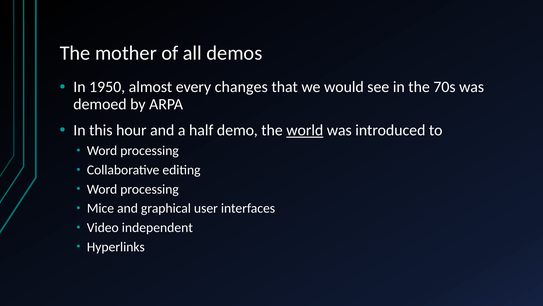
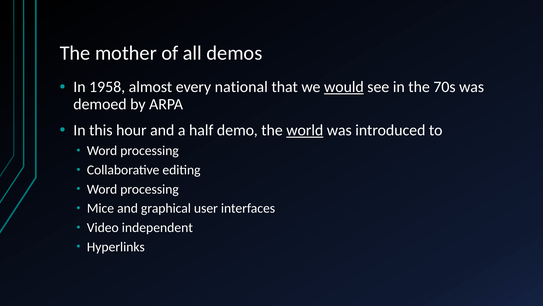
1950: 1950 -> 1958
changes: changes -> national
would underline: none -> present
